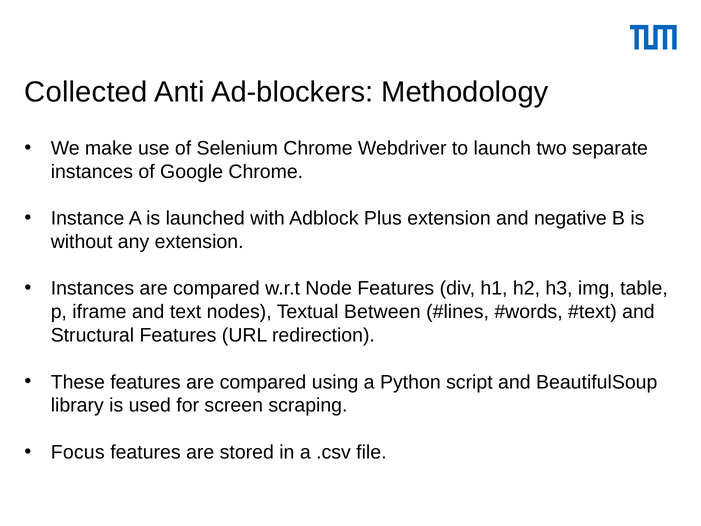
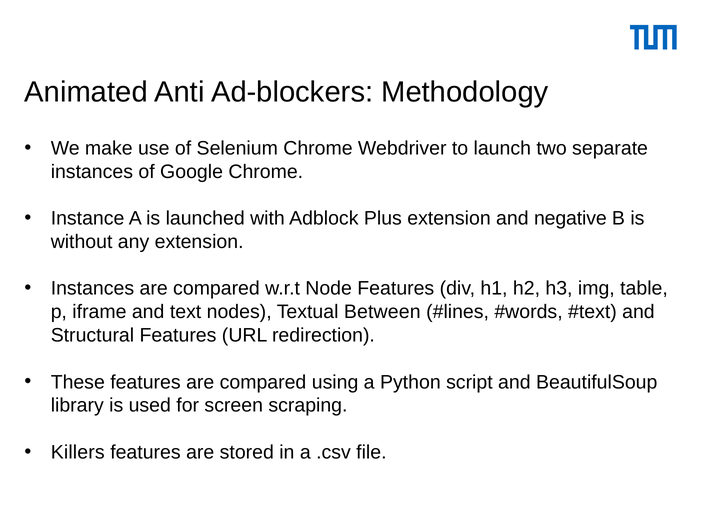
Collected: Collected -> Animated
Focus: Focus -> Killers
